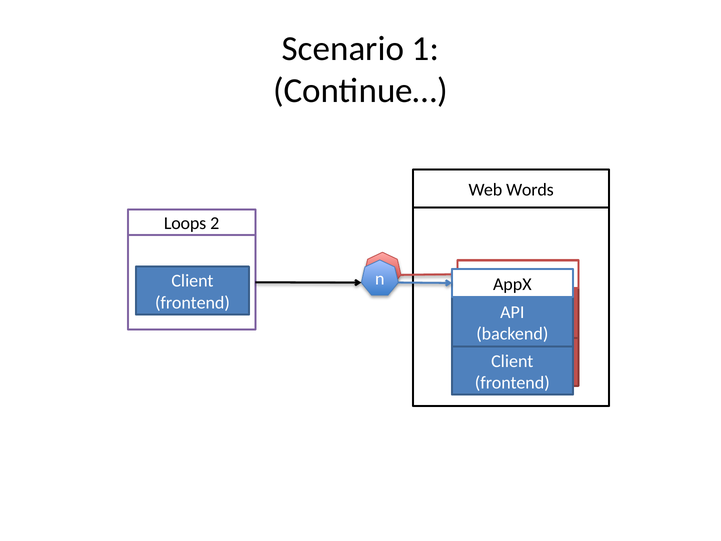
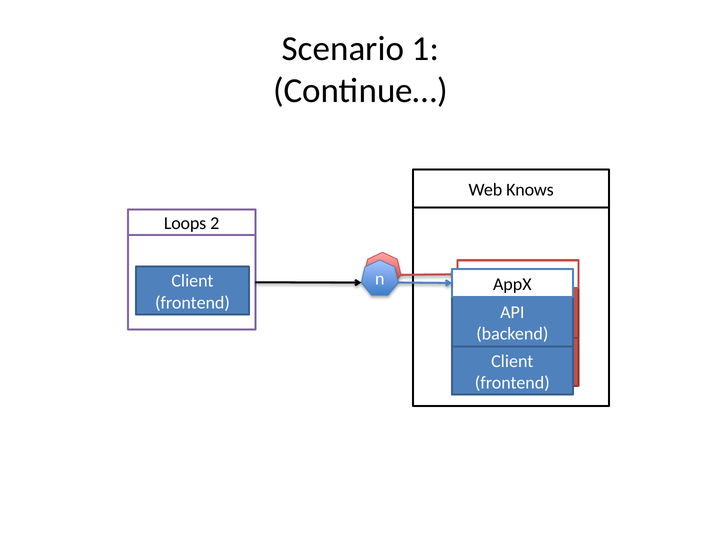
Words: Words -> Knows
